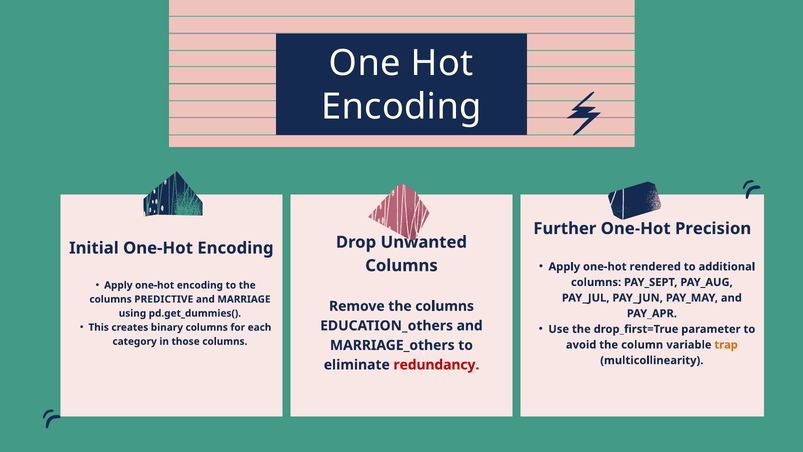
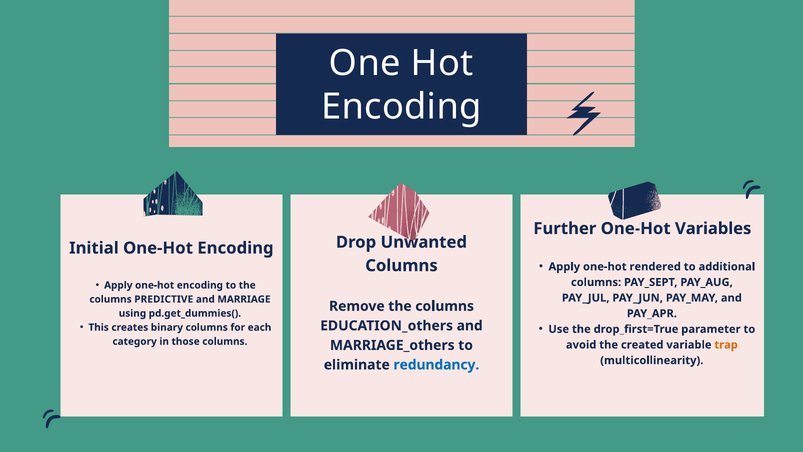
Precision: Precision -> Variables
column: column -> created
redundancy colour: red -> blue
